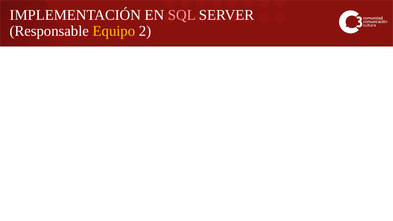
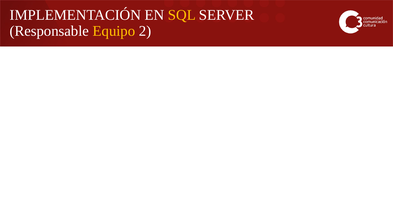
SQL colour: pink -> yellow
